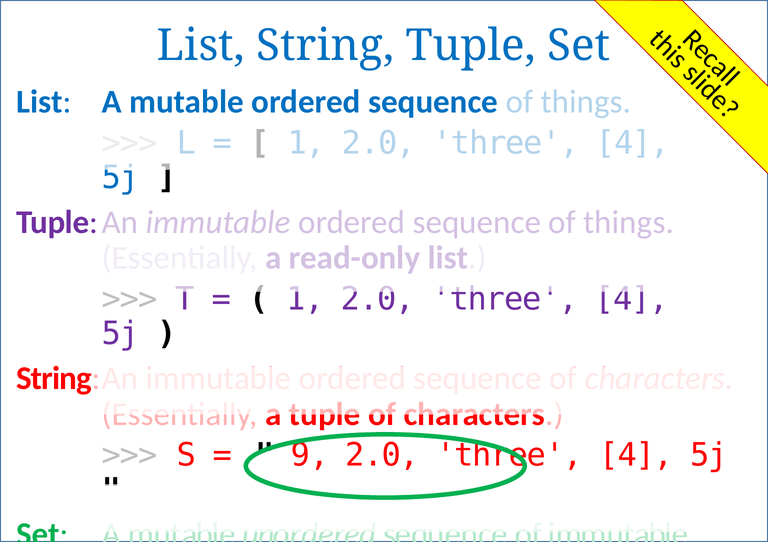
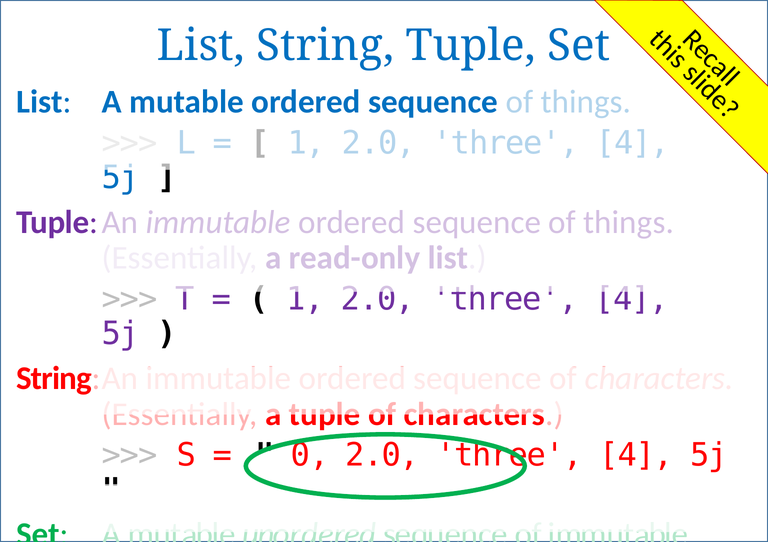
9: 9 -> 0
